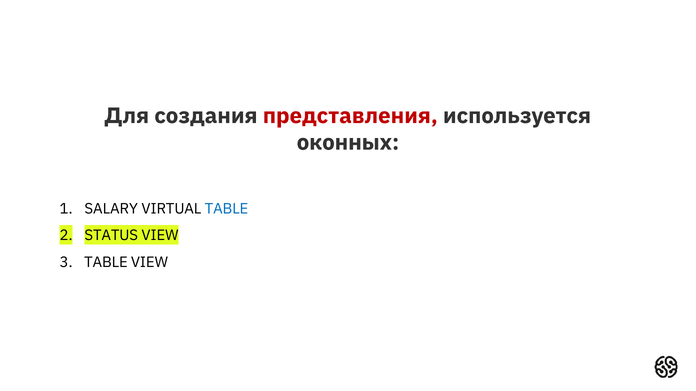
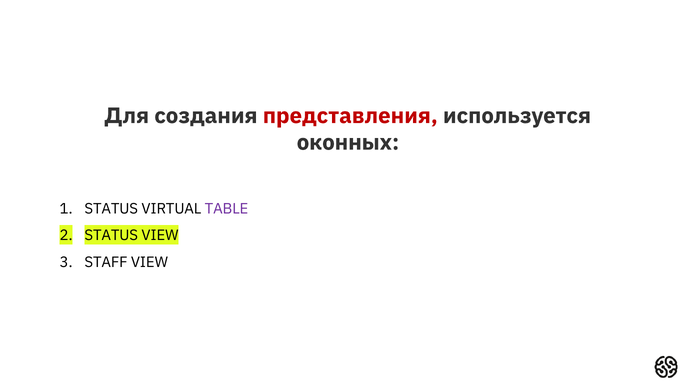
SALARY at (111, 209): SALARY -> STATUS
TABLE at (227, 209) colour: blue -> purple
TABLE at (106, 263): TABLE -> STAFF
